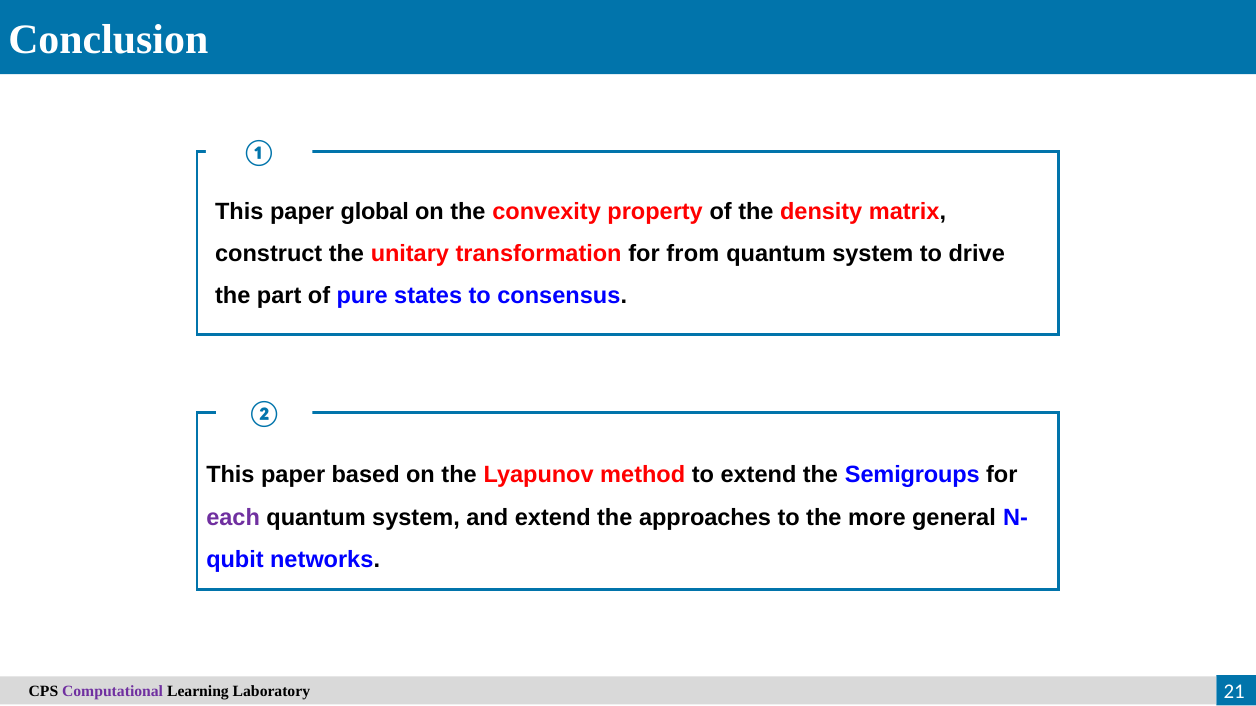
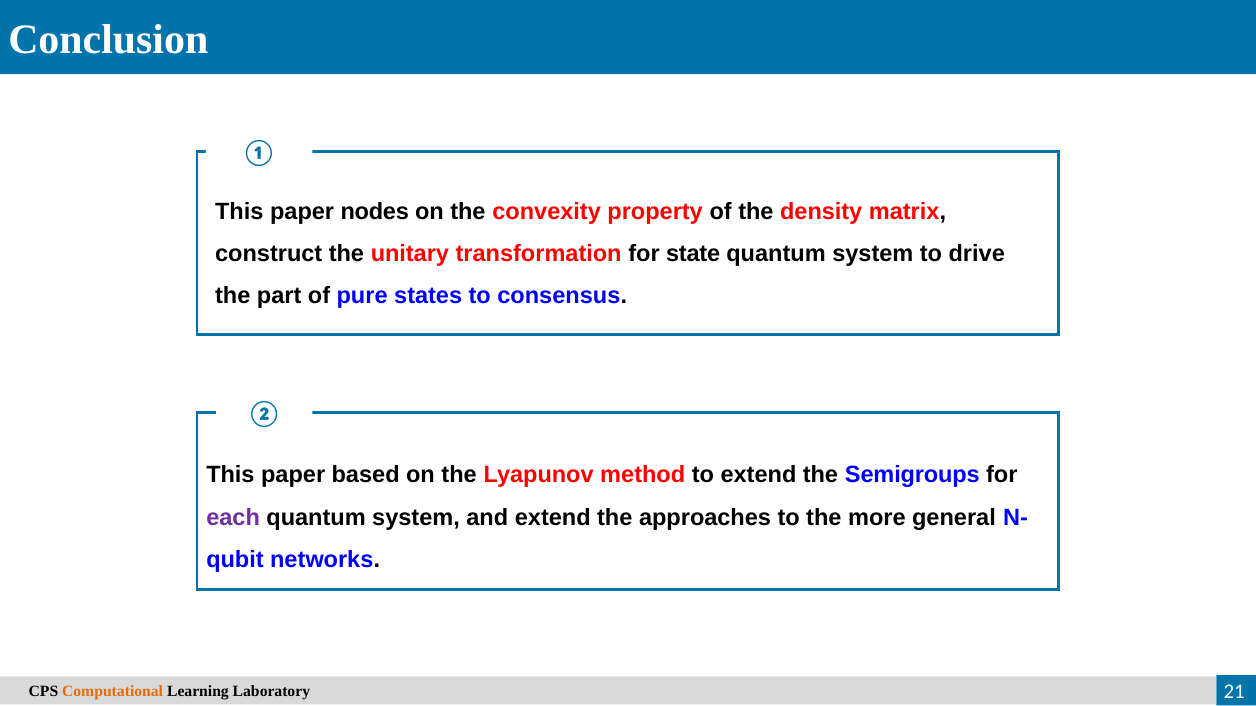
global: global -> nodes
from: from -> state
Computational colour: purple -> orange
